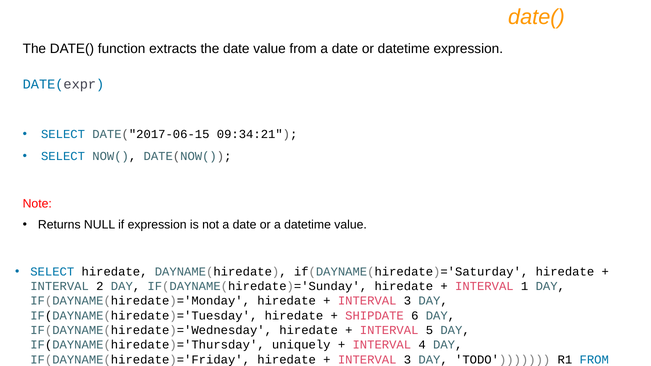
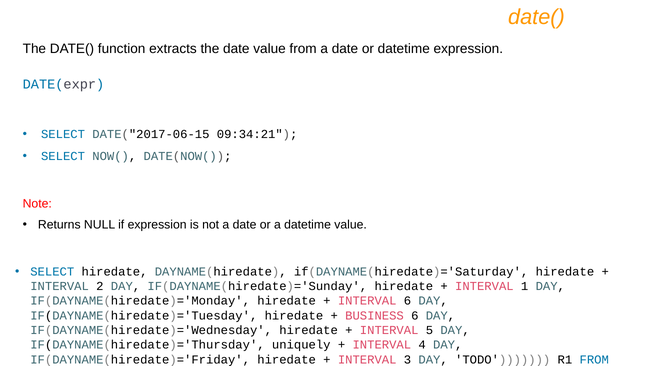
3 at (407, 301): 3 -> 6
SHIPDATE: SHIPDATE -> BUSINESS
